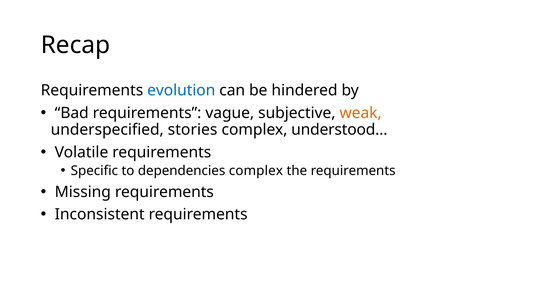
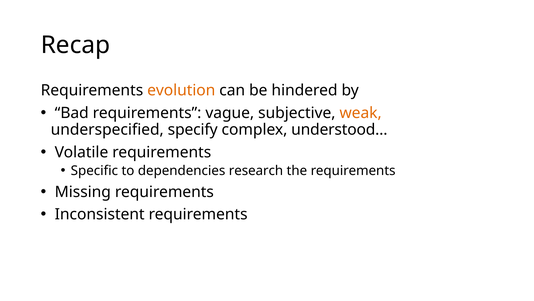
evolution colour: blue -> orange
stories: stories -> specify
dependencies complex: complex -> research
